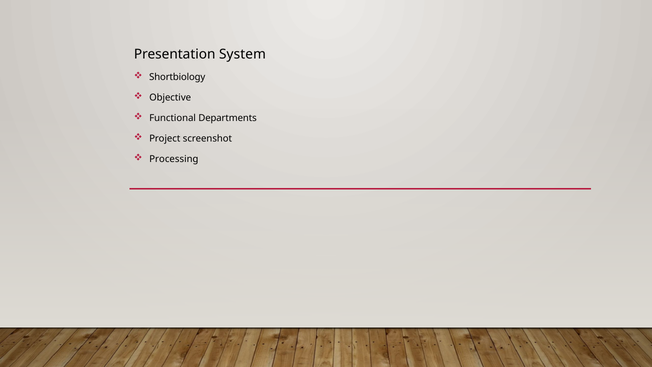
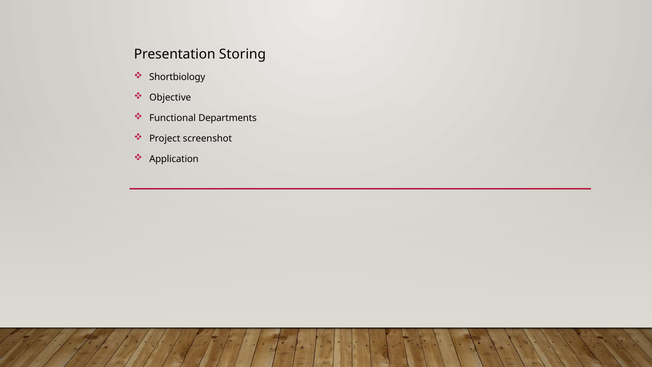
System: System -> Storing
Processing: Processing -> Application
